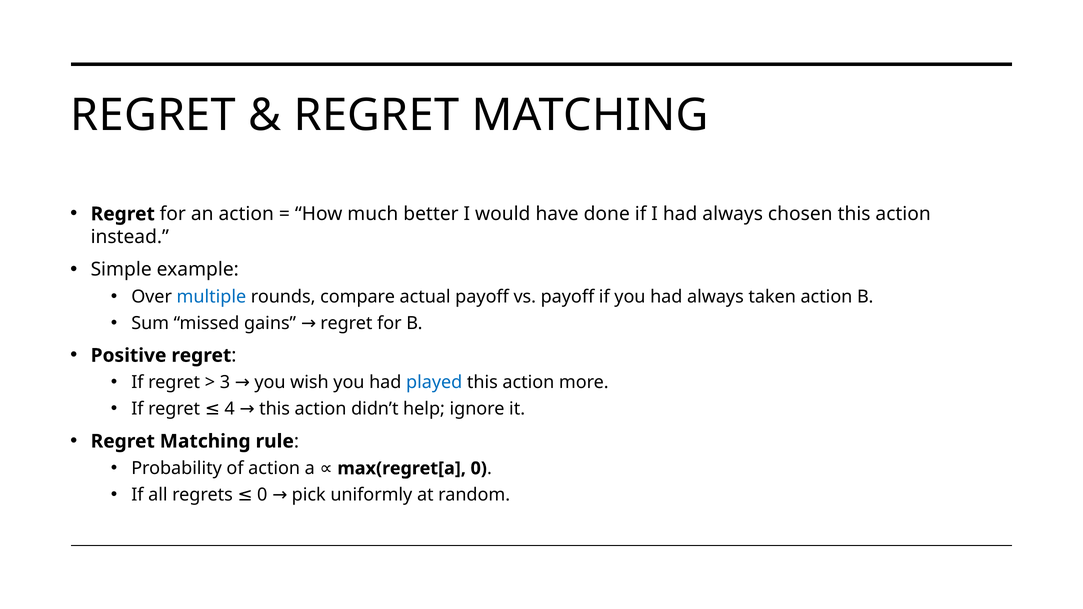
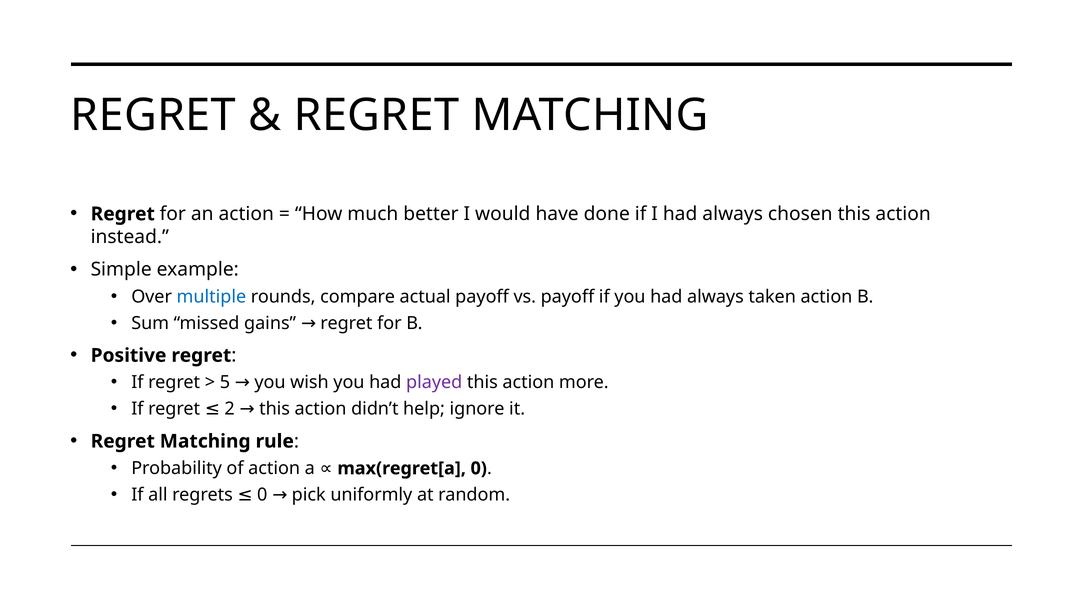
3: 3 -> 5
played colour: blue -> purple
4: 4 -> 2
